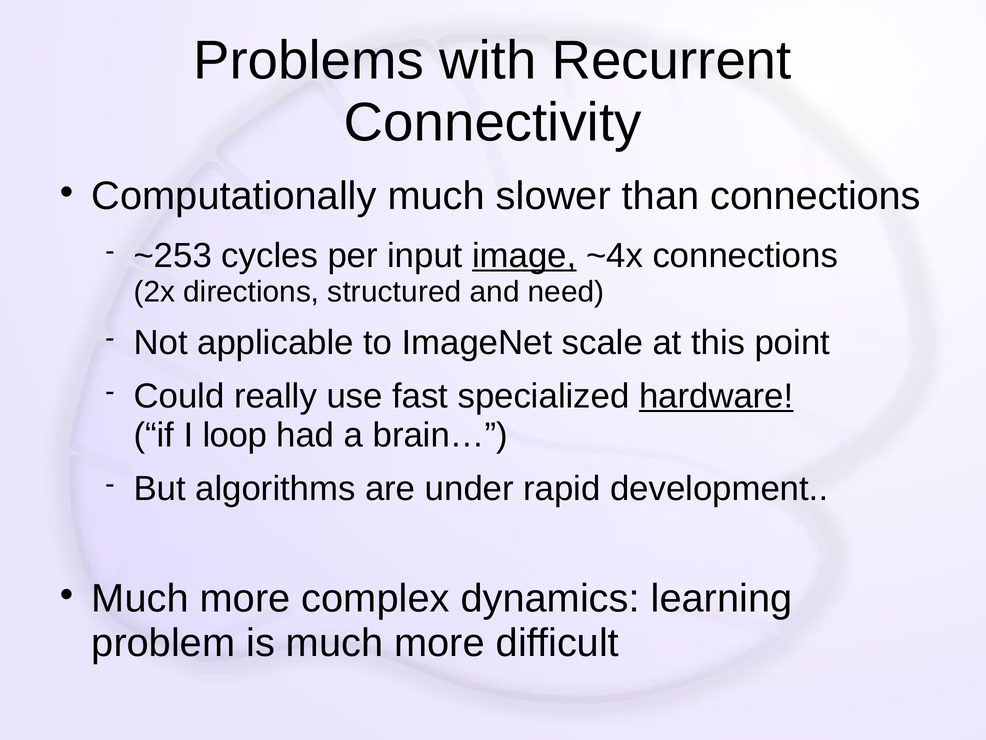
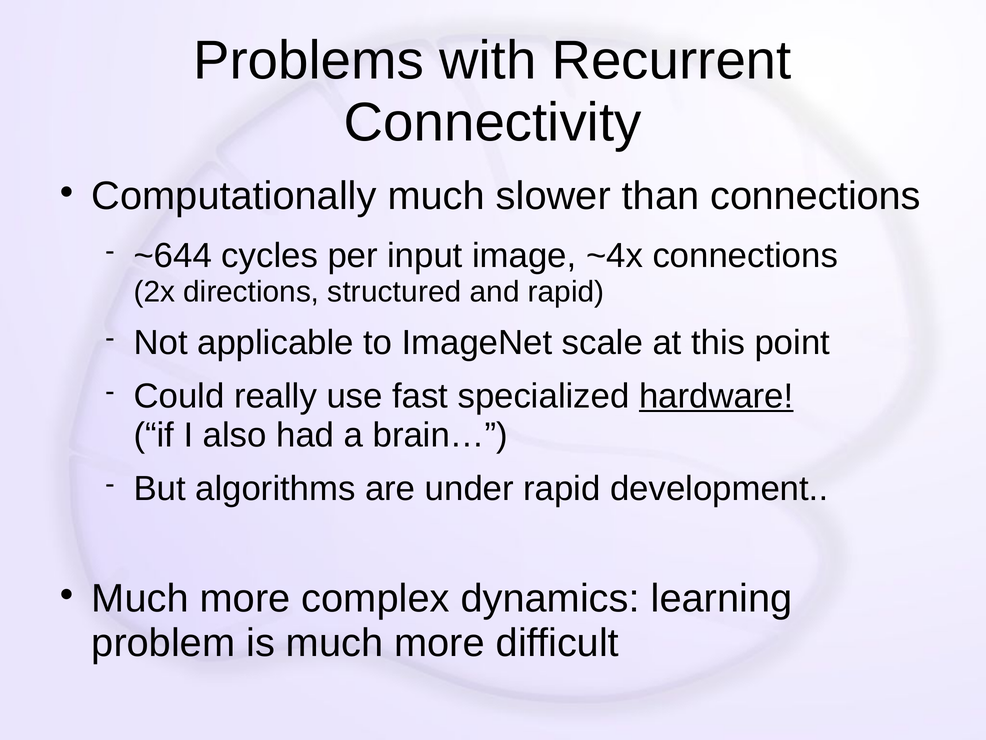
~253: ~253 -> ~644
image underline: present -> none
and need: need -> rapid
loop: loop -> also
